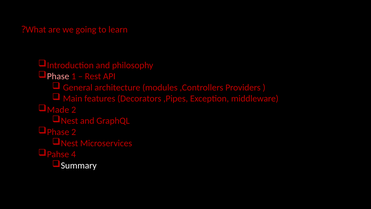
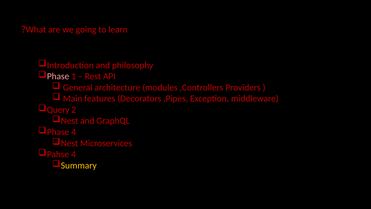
Made: Made -> Query
Phase 2: 2 -> 4
Summary colour: white -> yellow
